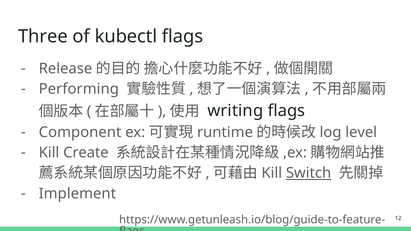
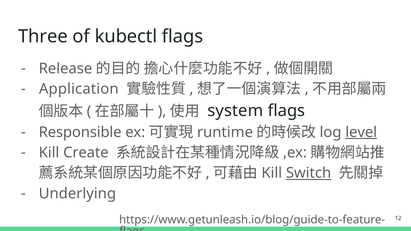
Performing: Performing -> Application
writing: writing -> system
Component: Component -> Responsible
level underline: none -> present
Implement: Implement -> Underlying
